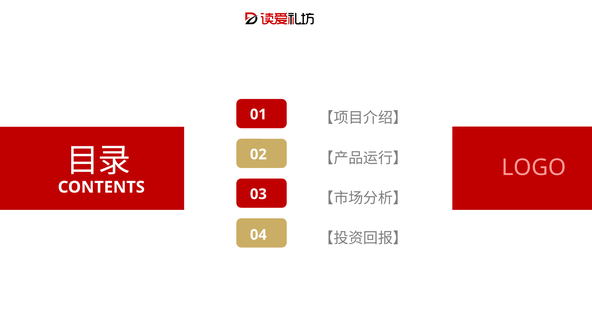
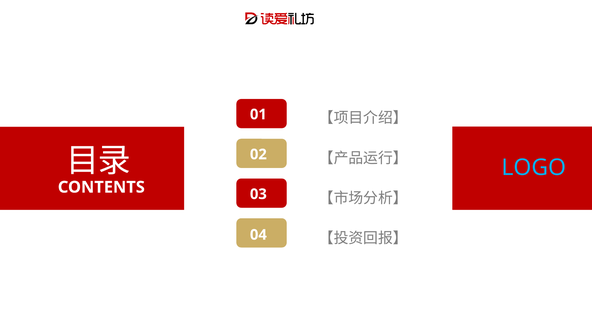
LOGO colour: pink -> light blue
